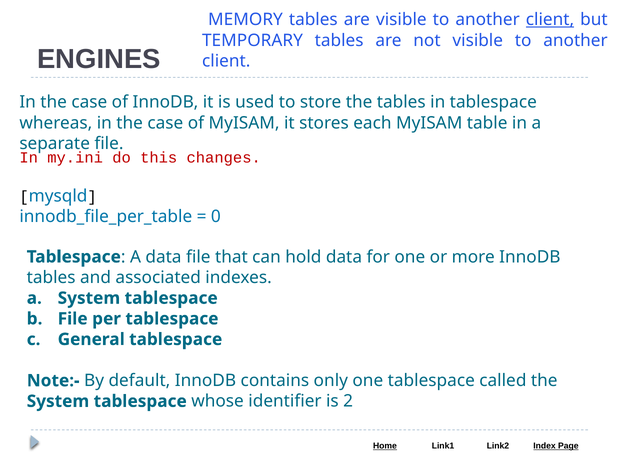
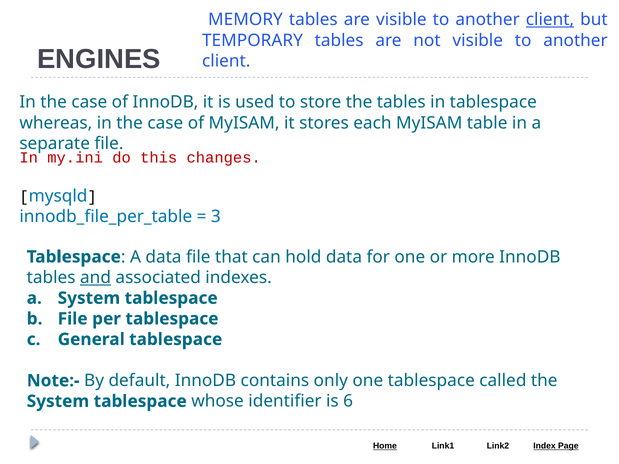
0: 0 -> 3
and underline: none -> present
2: 2 -> 6
